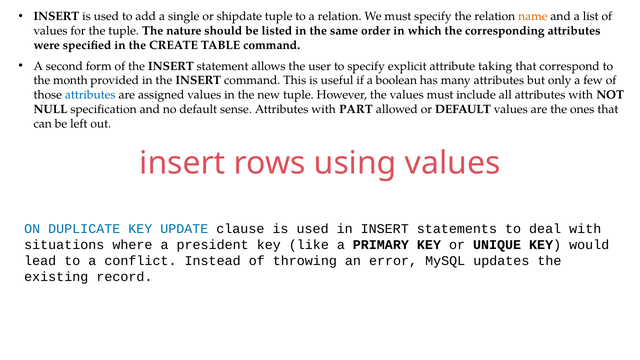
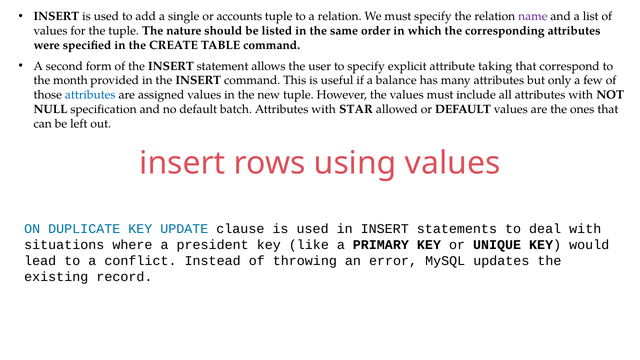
shipdate: shipdate -> accounts
name colour: orange -> purple
boolean: boolean -> balance
sense: sense -> batch
PART: PART -> STAR
